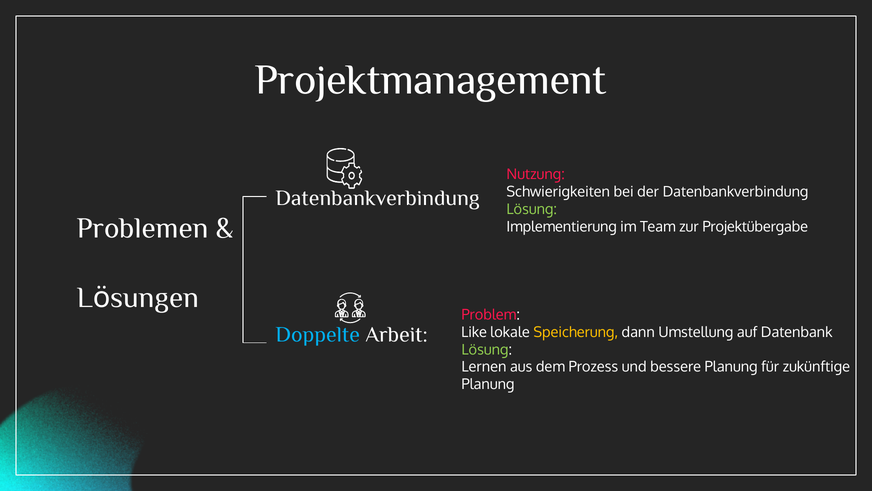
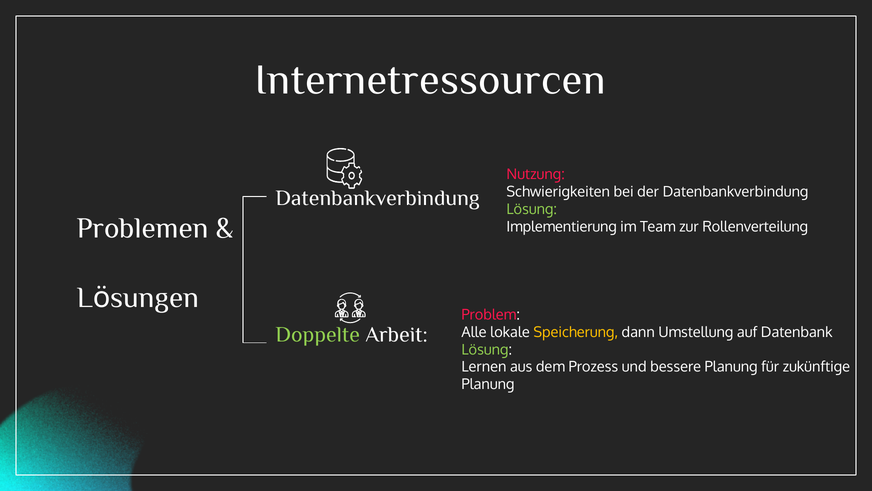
Projektmanagement: Projektmanagement -> Internetressourcen
Projektübergabe: Projektübergabe -> Rollenverteilung
Doppelte colour: light blue -> light green
Like: Like -> Alle
